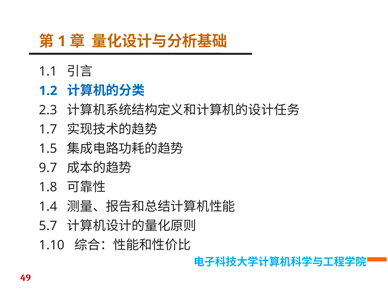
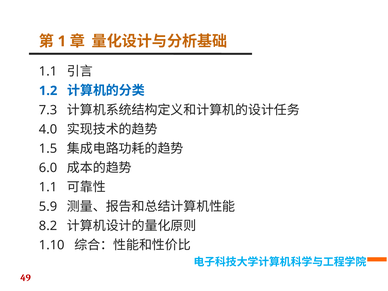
2.3: 2.3 -> 7.3
1.7: 1.7 -> 4.0
9.7: 9.7 -> 6.0
1.8 at (48, 187): 1.8 -> 1.1
1.4: 1.4 -> 5.9
5.7: 5.7 -> 8.2
